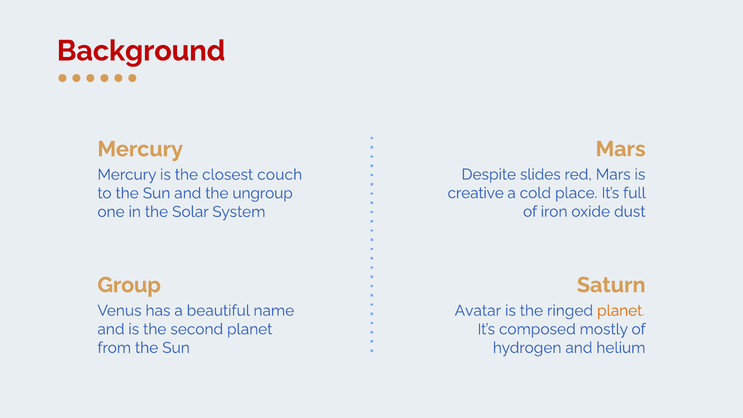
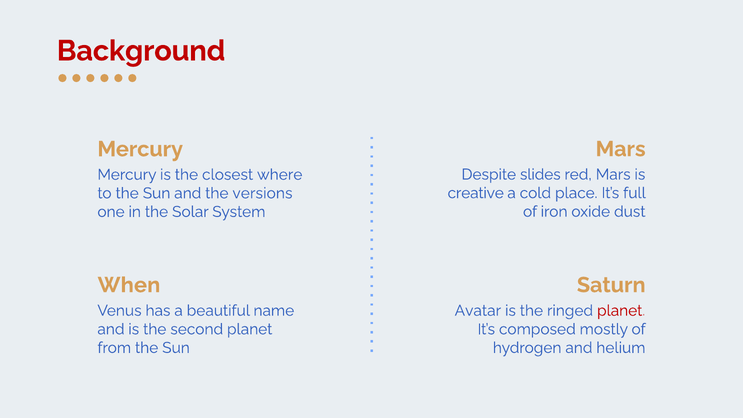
couch: couch -> where
ungroup: ungroup -> versions
Group: Group -> When
planet at (621, 311) colour: orange -> red
